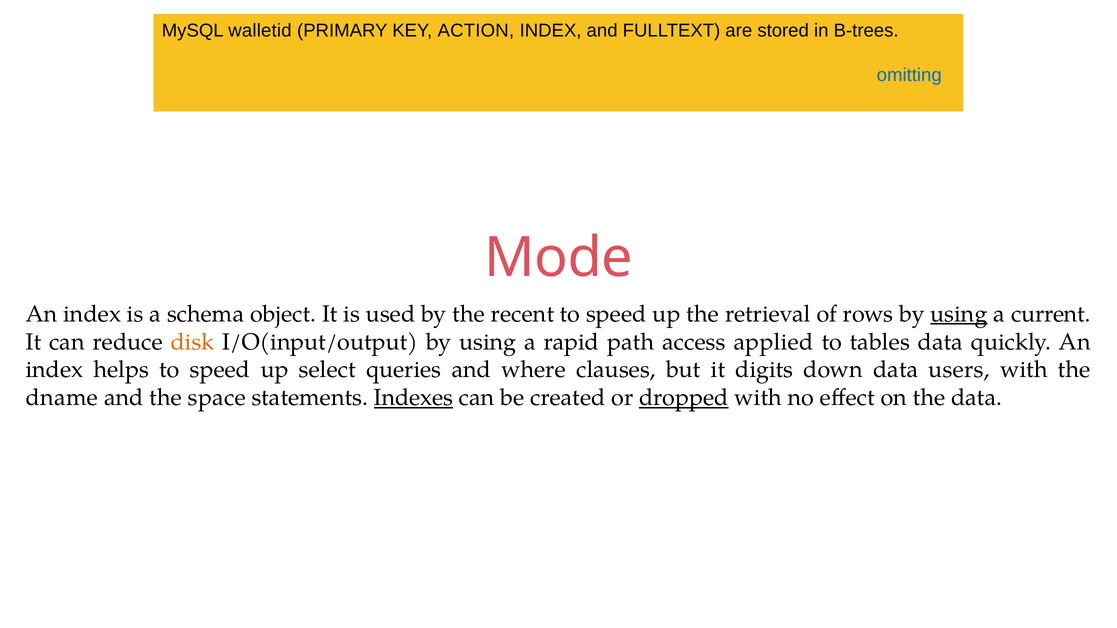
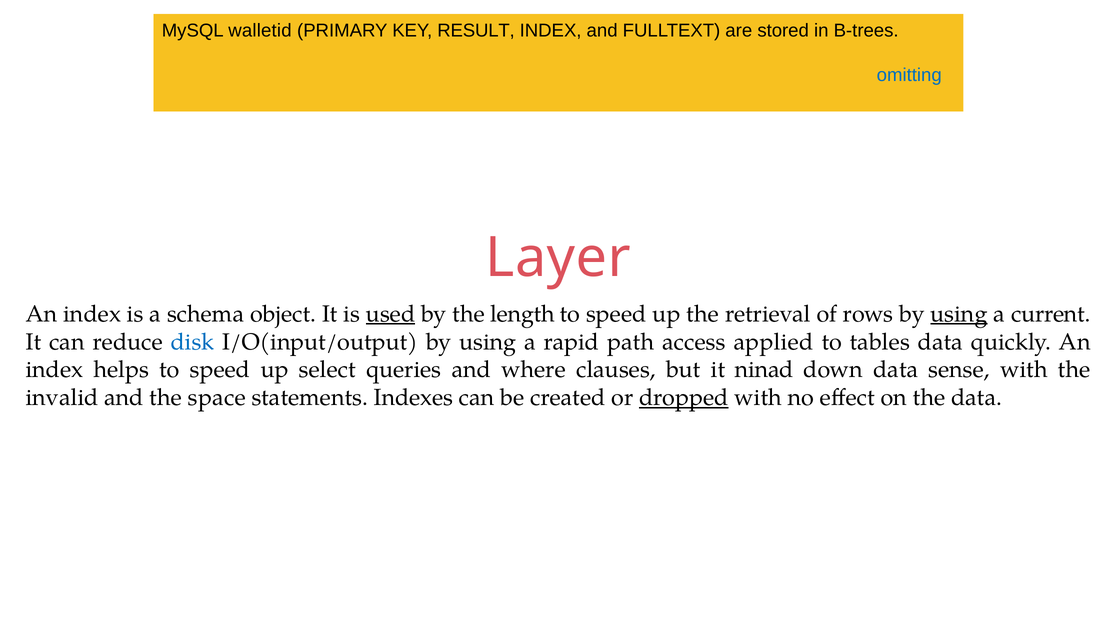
ACTION: ACTION -> RESULT
Mode: Mode -> Layer
used underline: none -> present
recent: recent -> length
disk colour: orange -> blue
digits: digits -> ninad
users: users -> sense
dname: dname -> invalid
Indexes at (413, 398) underline: present -> none
